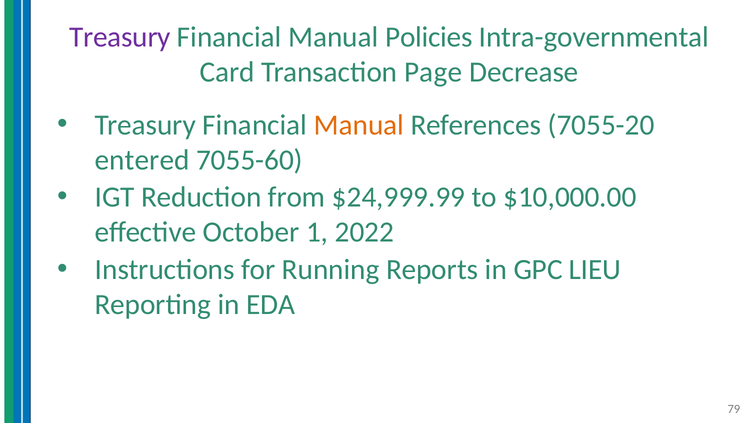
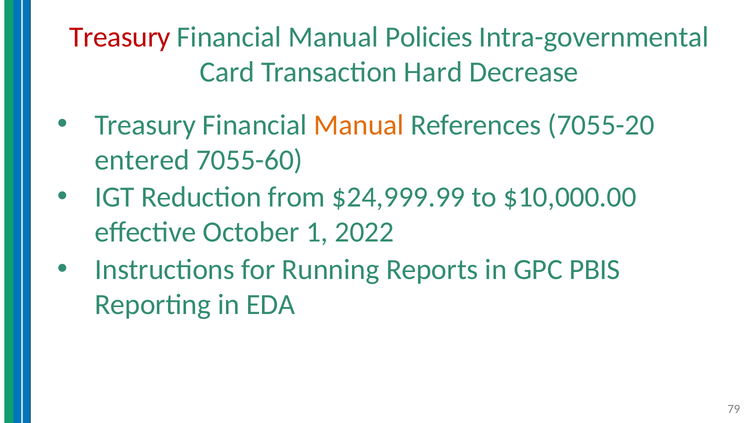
Treasury at (120, 37) colour: purple -> red
Page: Page -> Hard
LIEU: LIEU -> PBIS
